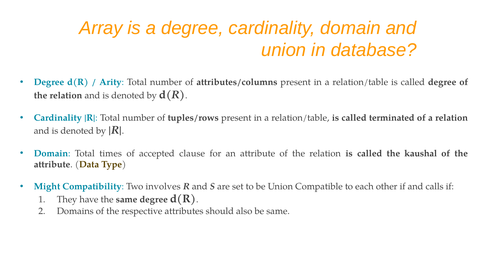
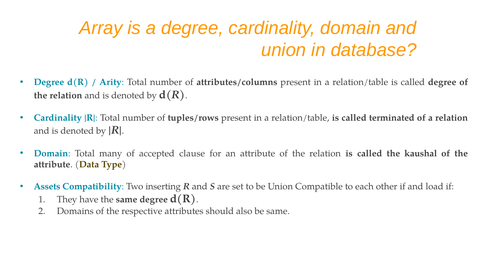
times: times -> many
Might: Might -> Assets
involves: involves -> inserting
calls: calls -> load
